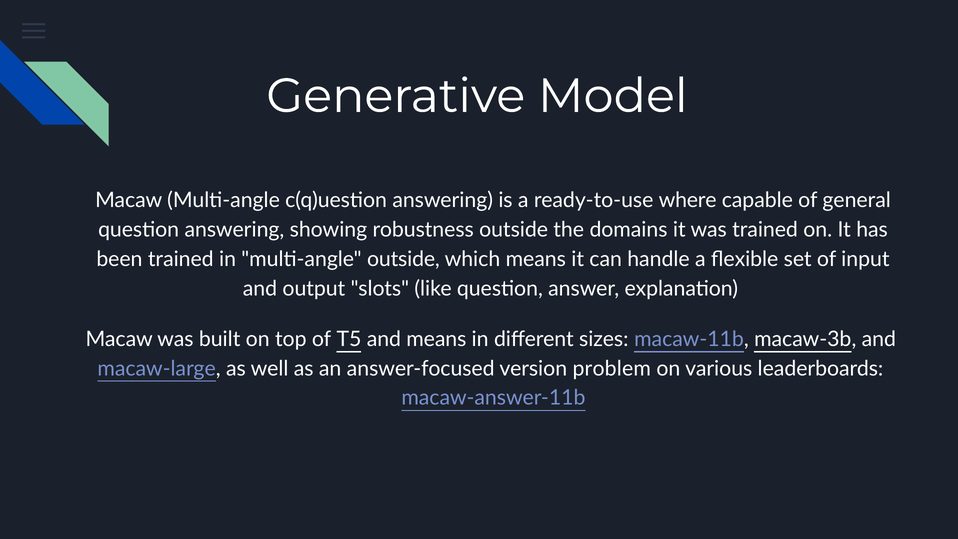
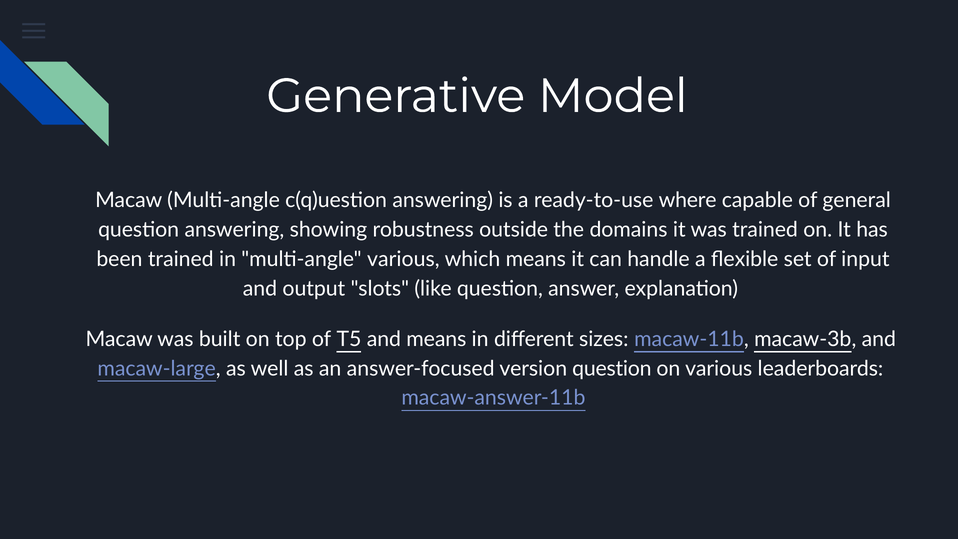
multi-angle outside: outside -> various
version problem: problem -> question
